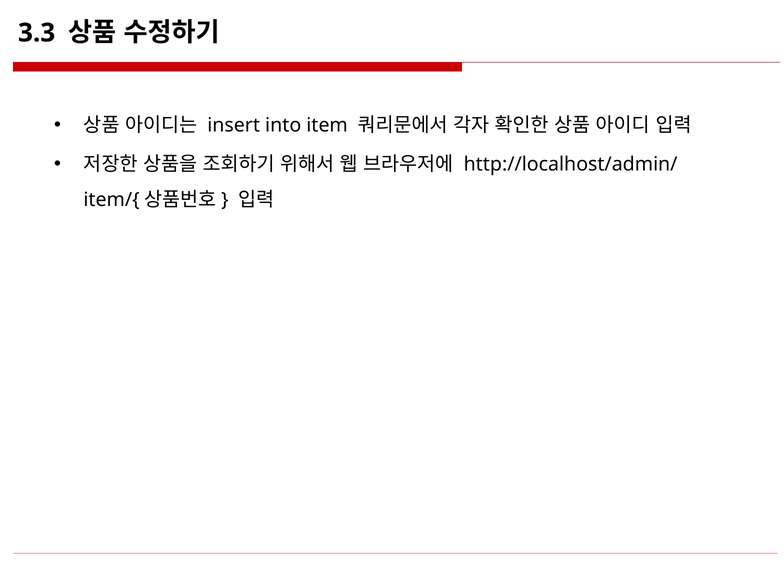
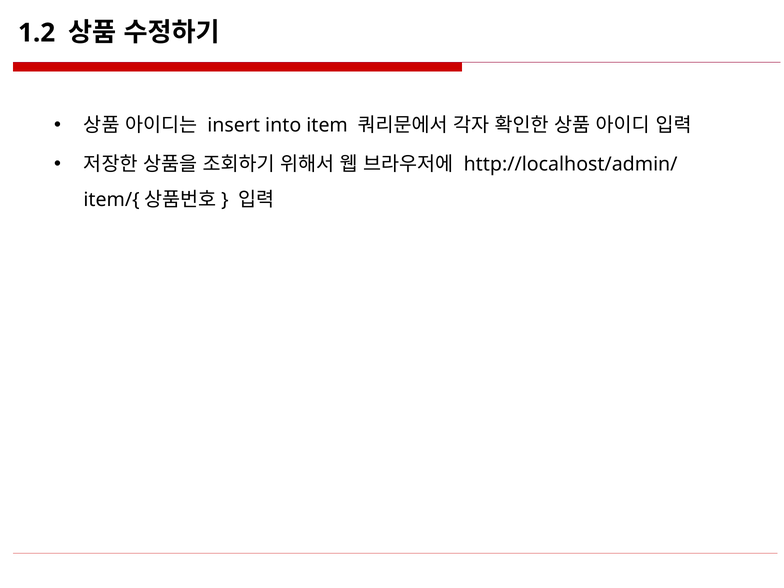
3.3: 3.3 -> 1.2
